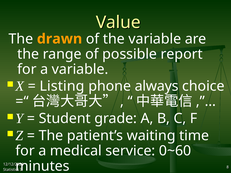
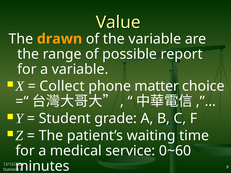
Listing: Listing -> Collect
always: always -> matter
